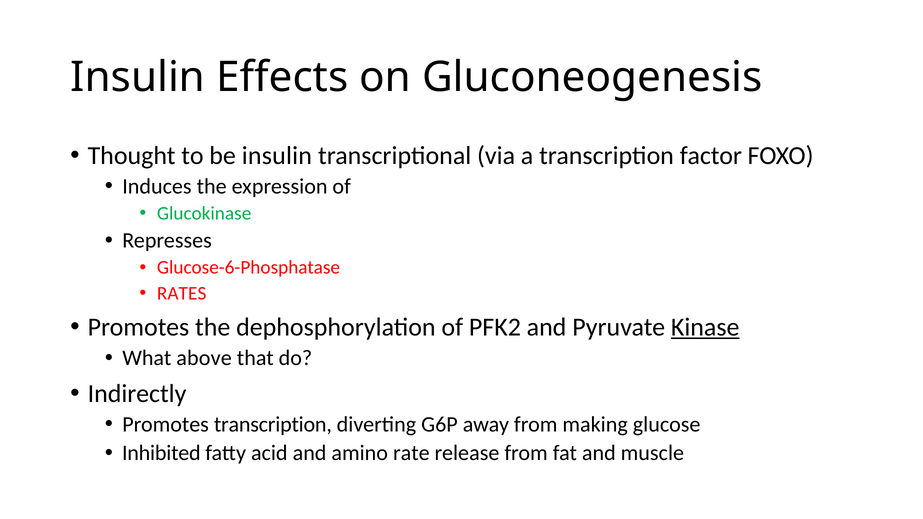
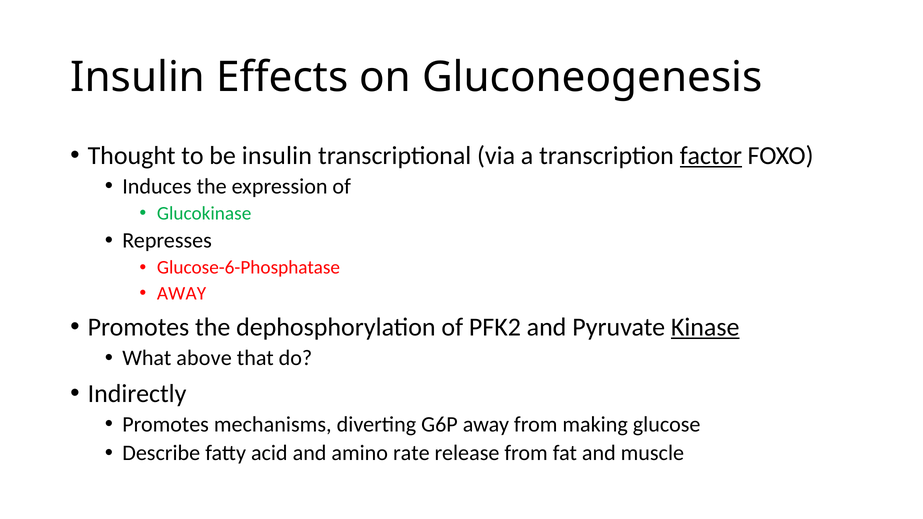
factor underline: none -> present
RATES at (182, 293): RATES -> AWAY
Promotes transcription: transcription -> mechanisms
Inhibited: Inhibited -> Describe
